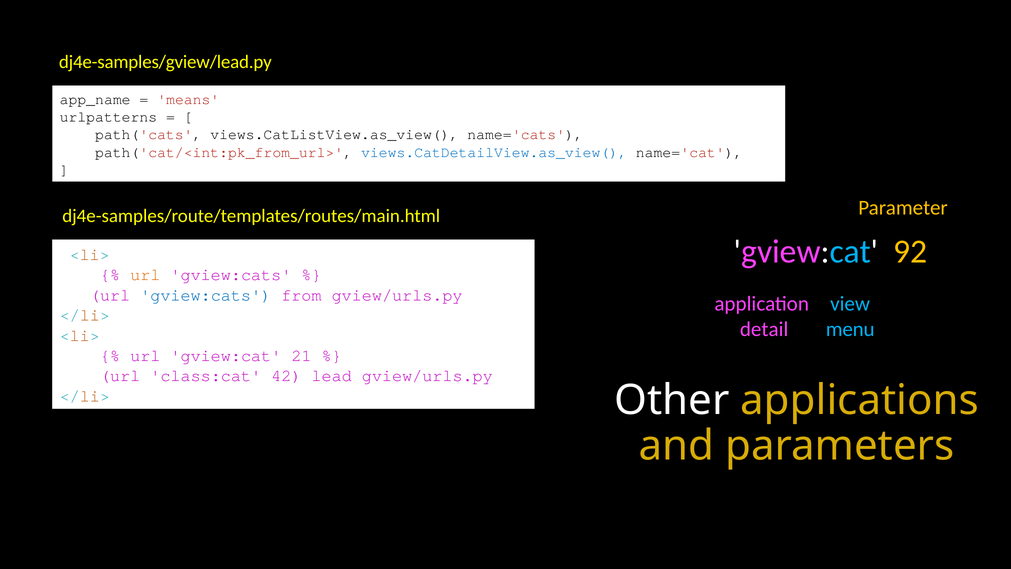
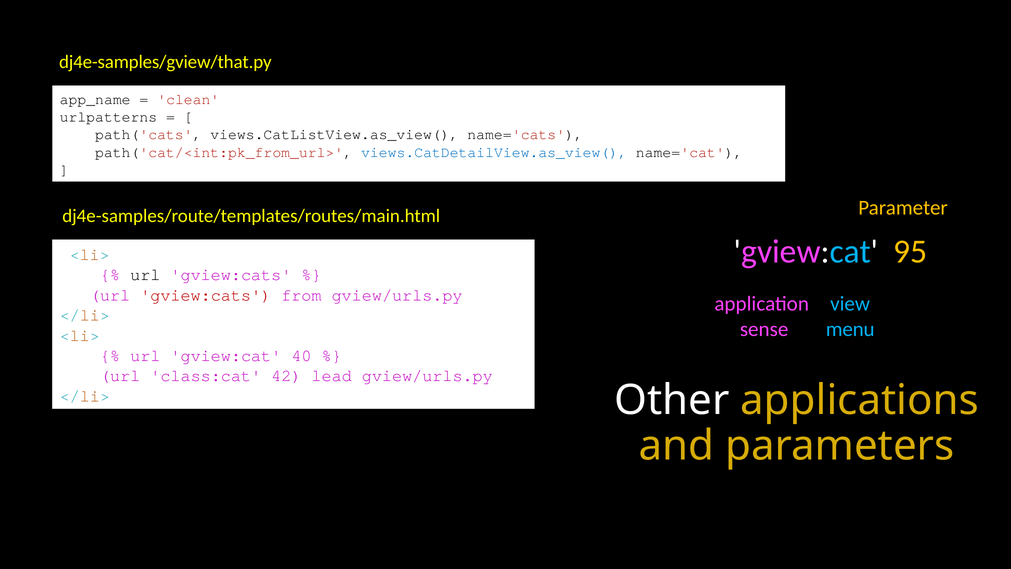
dj4e-samples/gview/lead.py: dj4e-samples/gview/lead.py -> dj4e-samples/gview/that.py
means: means -> clean
92: 92 -> 95
url at (145, 275) colour: orange -> black
gview:cats at (206, 295) colour: blue -> red
detail: detail -> sense
21: 21 -> 40
